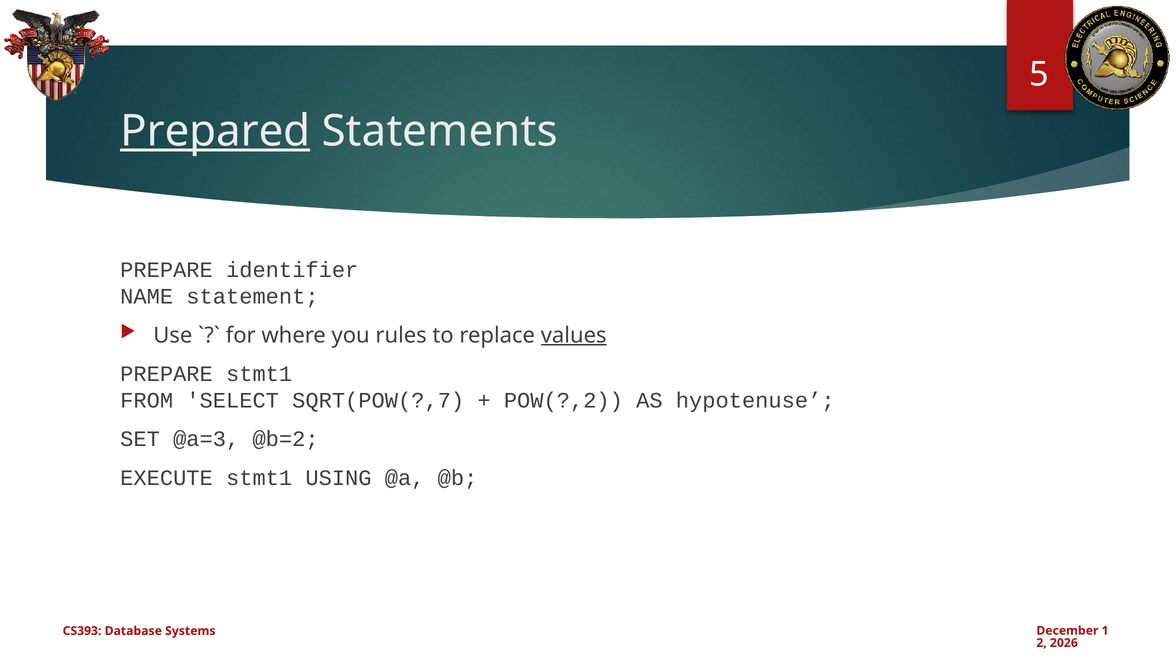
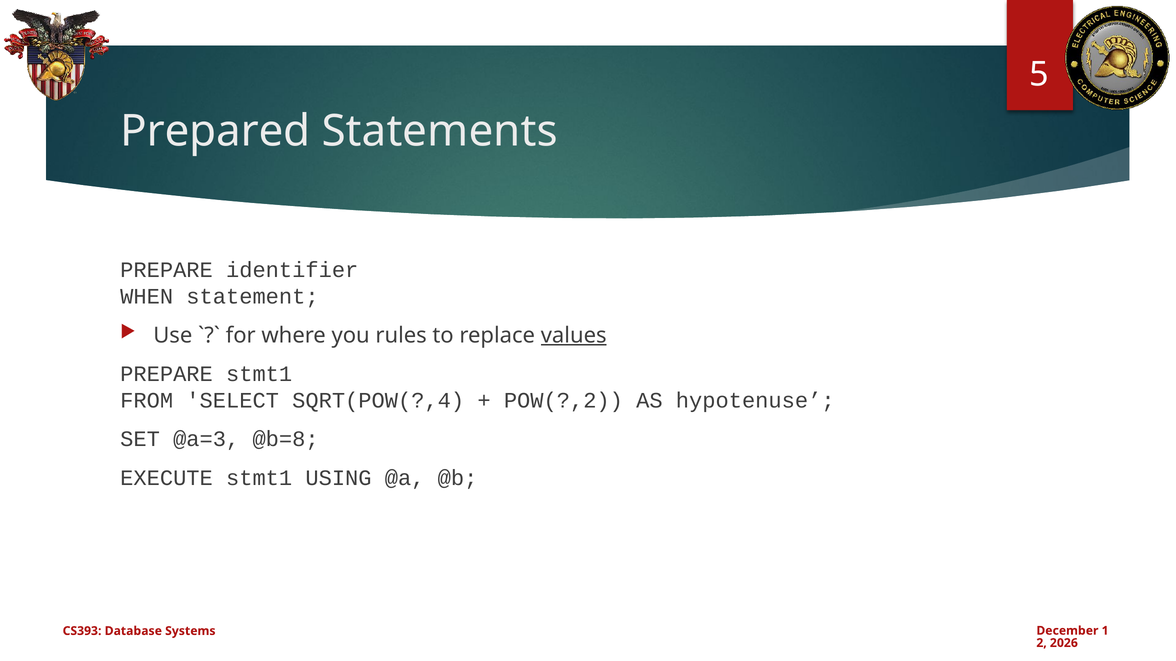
Prepared underline: present -> none
NAME: NAME -> WHEN
SQRT(POW(?,7: SQRT(POW(?,7 -> SQRT(POW(?,4
@b=2: @b=2 -> @b=8
